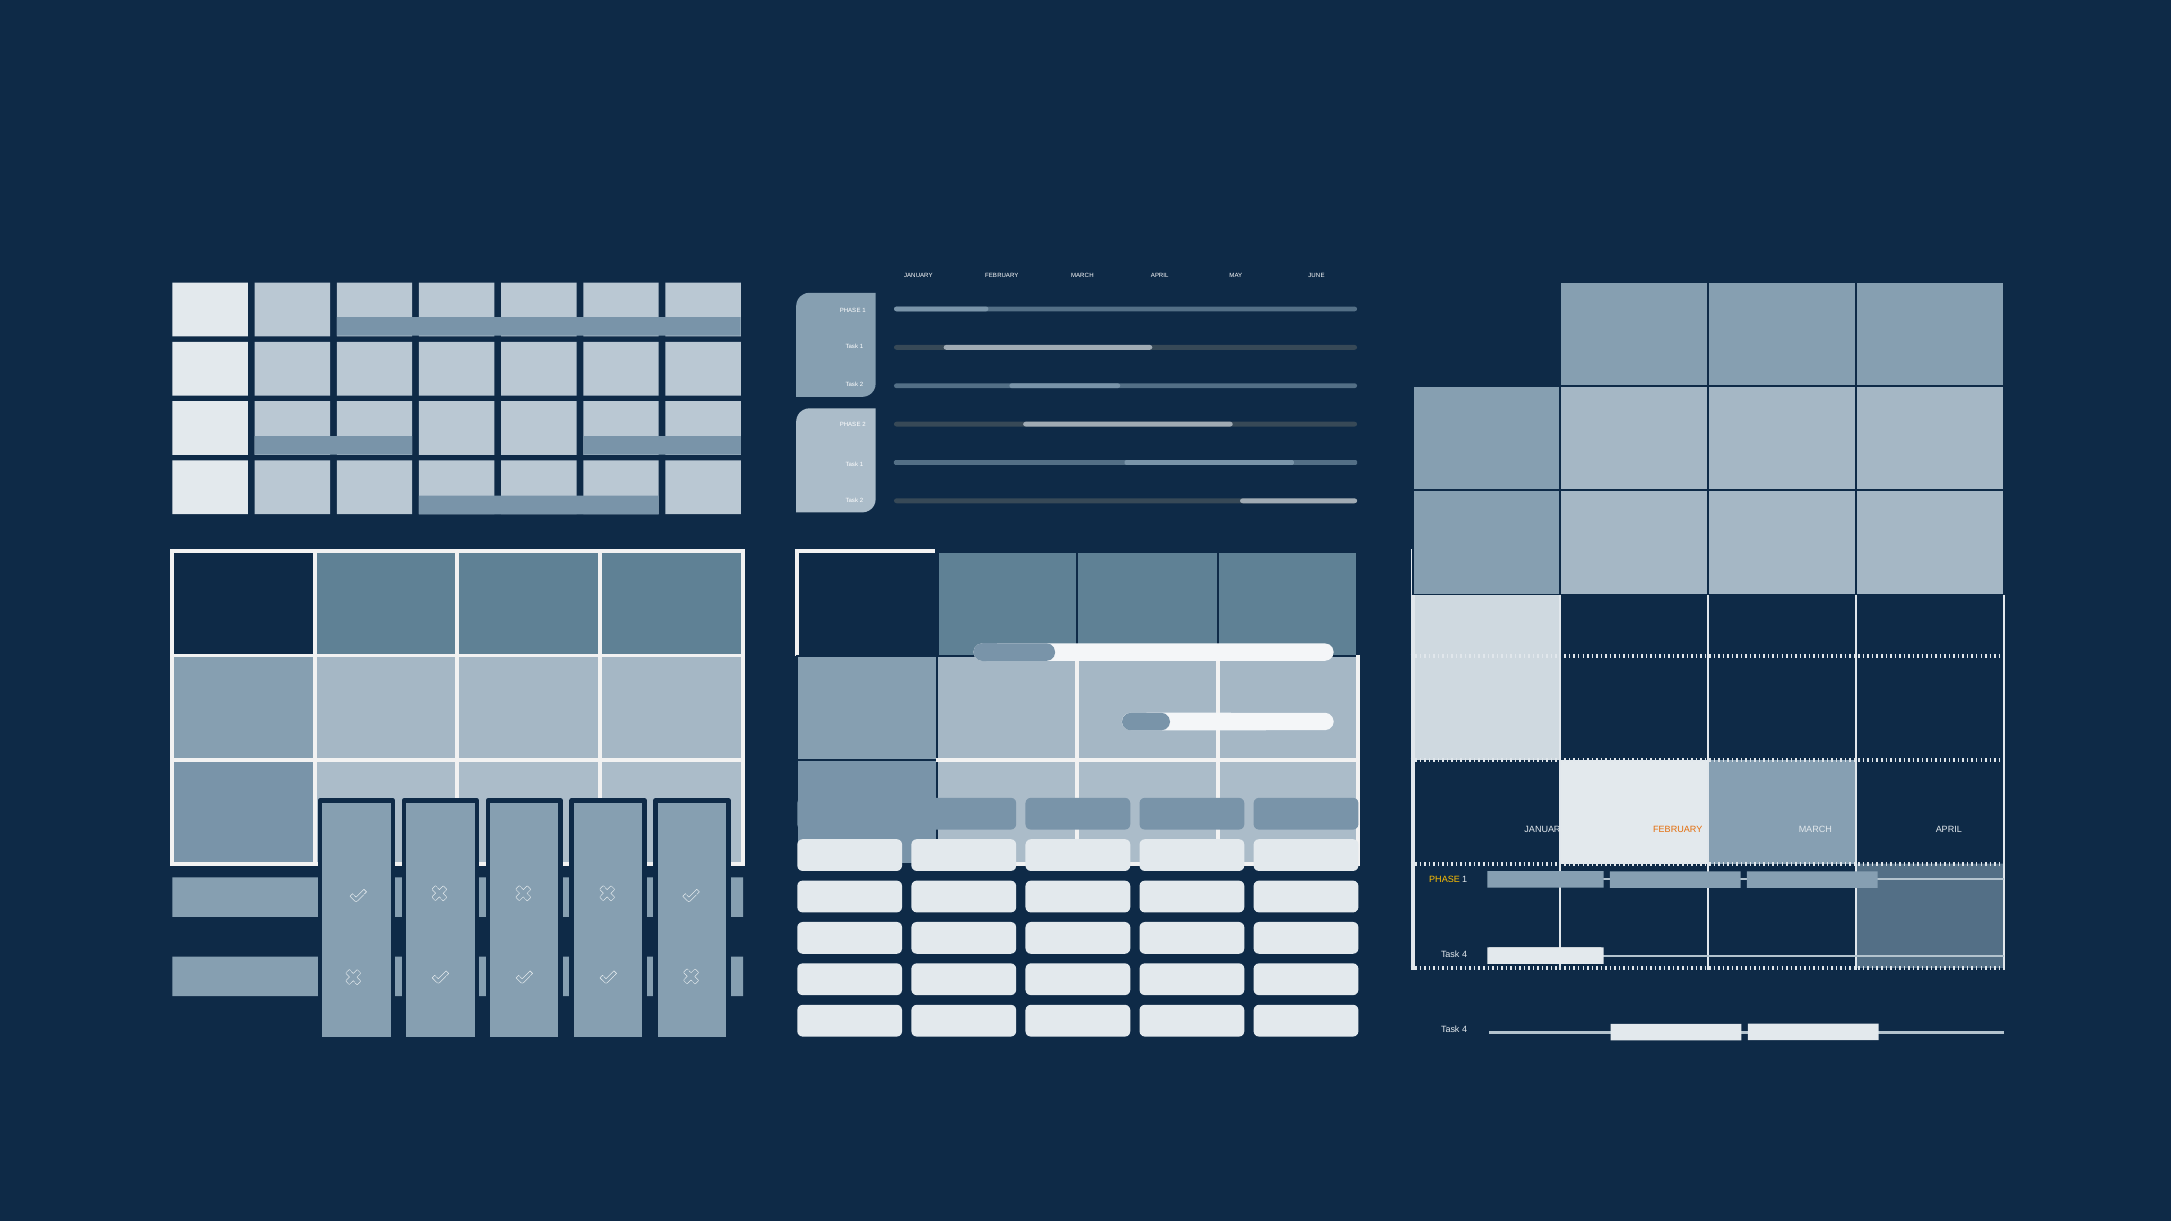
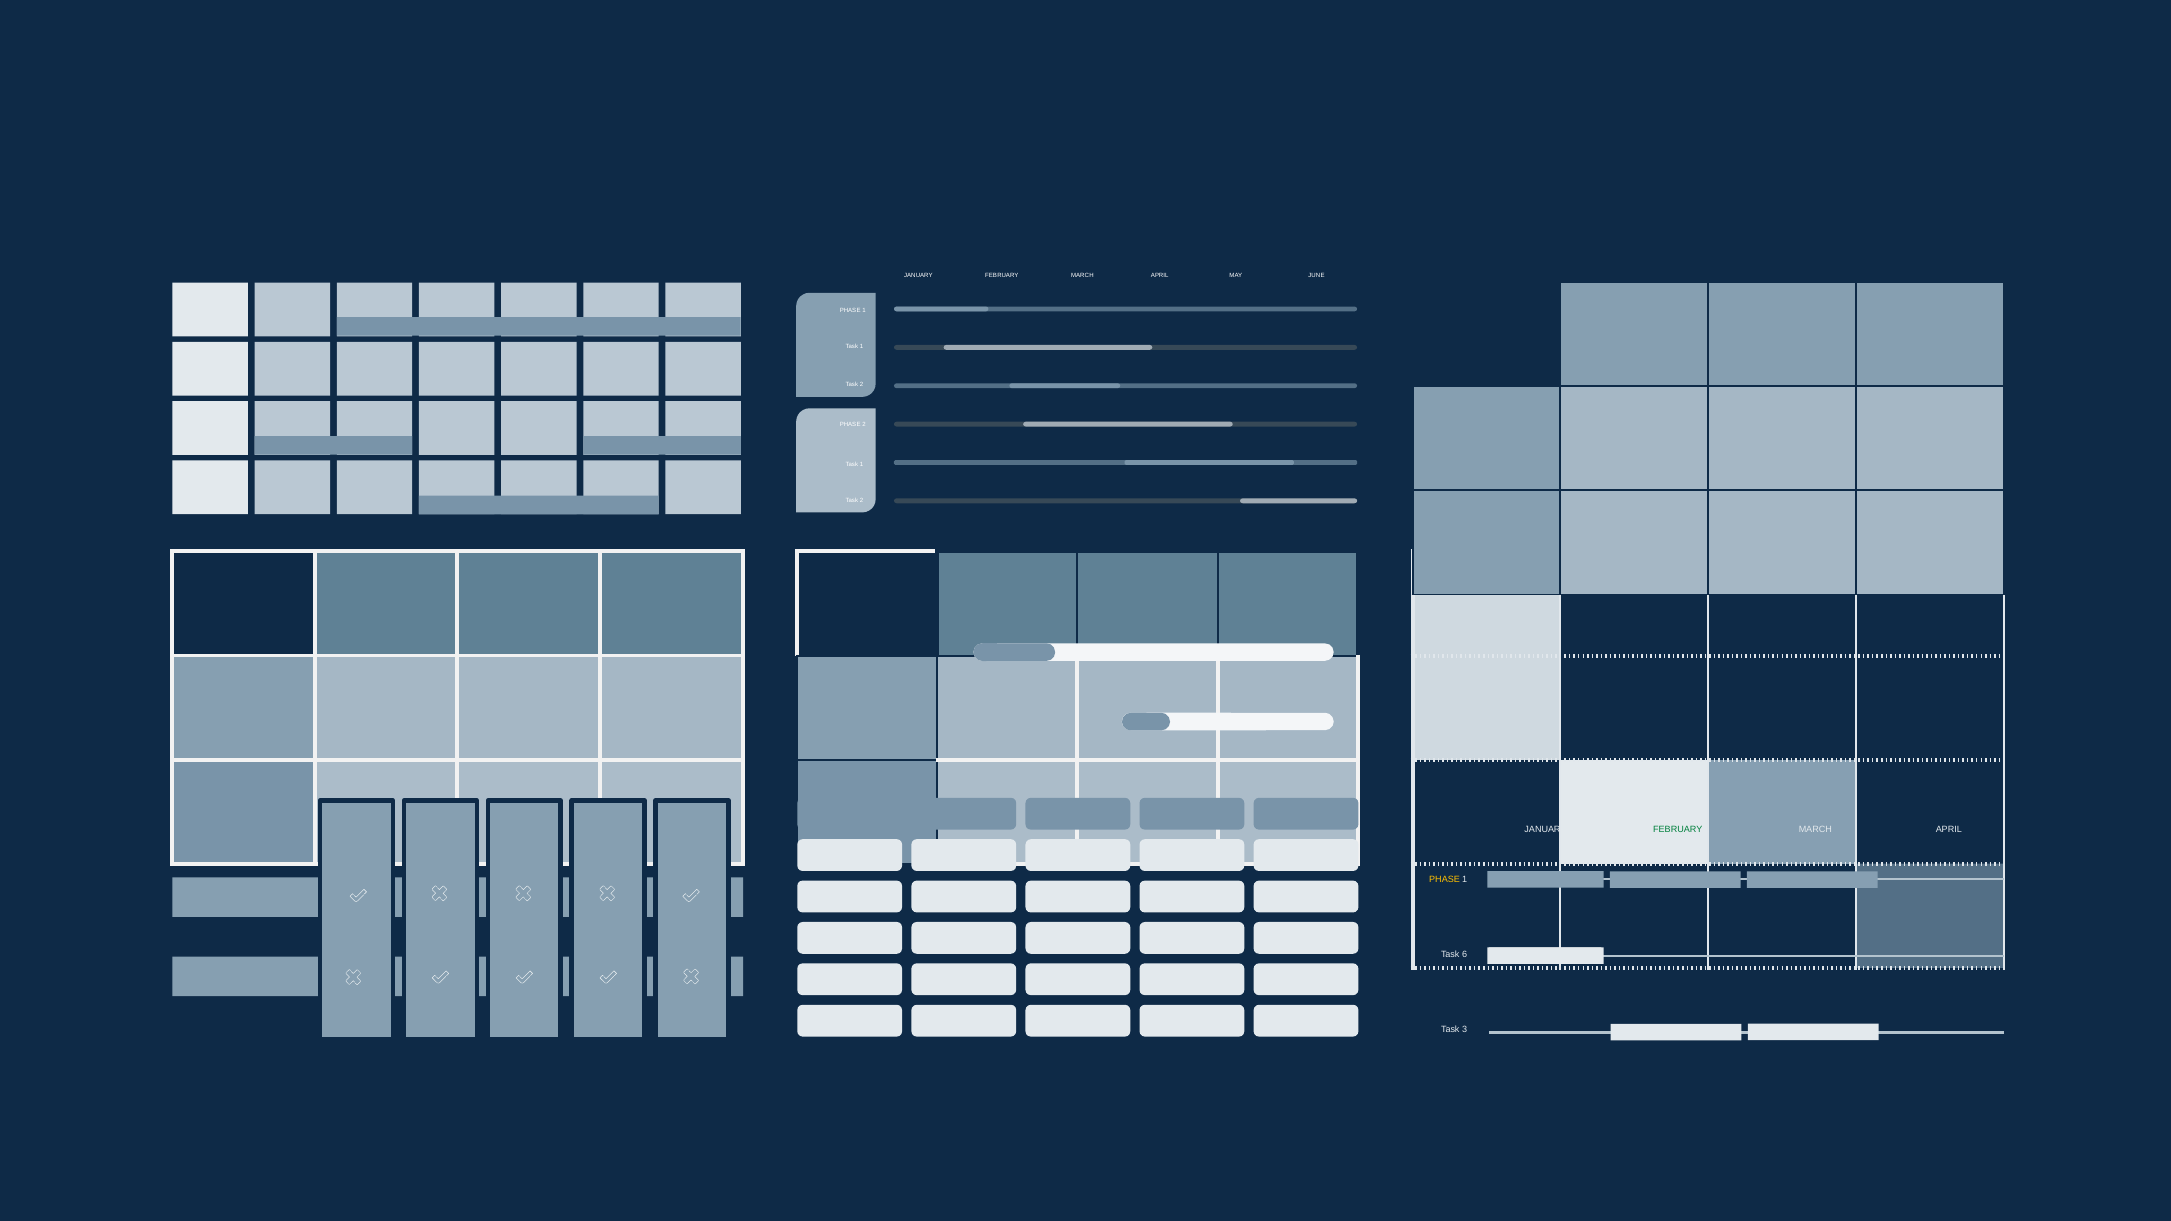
FEBRUARY at (1678, 830) colour: orange -> green
4 at (1465, 955): 4 -> 6
4 at (1465, 1030): 4 -> 3
